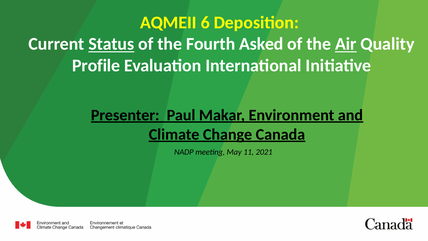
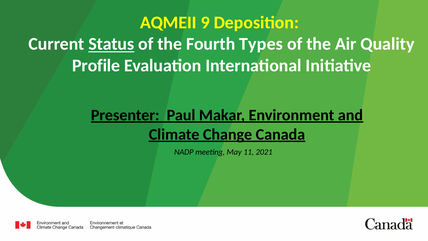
6: 6 -> 9
Asked: Asked -> Types
Air underline: present -> none
